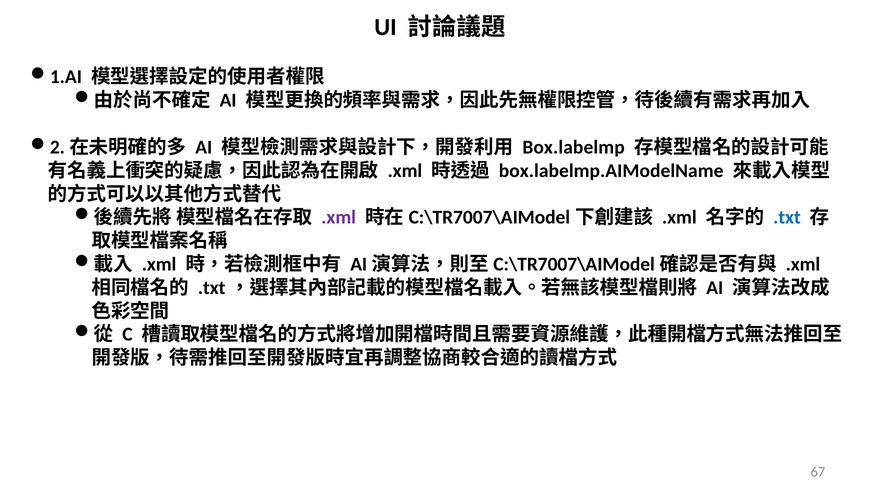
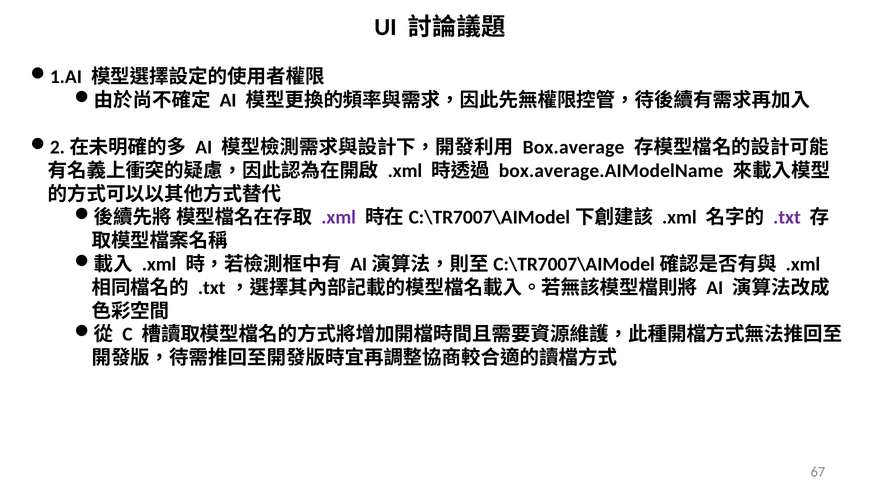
Box.labelmp: Box.labelmp -> Box.average
box.labelmp.AIModelName: box.labelmp.AIModelName -> box.average.AIModelName
.txt colour: blue -> purple
